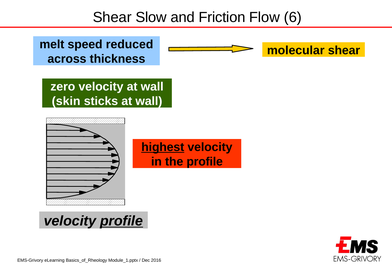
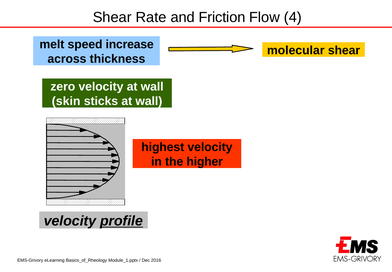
Slow: Slow -> Rate
6: 6 -> 4
reduced: reduced -> increase
highest underline: present -> none
the profile: profile -> higher
